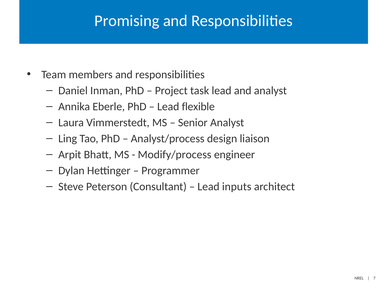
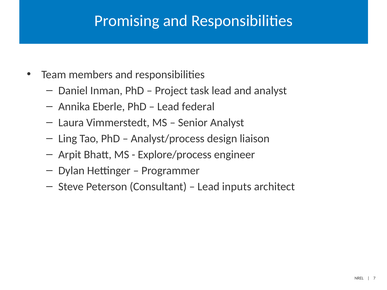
flexible: flexible -> federal
Modify/process: Modify/process -> Explore/process
